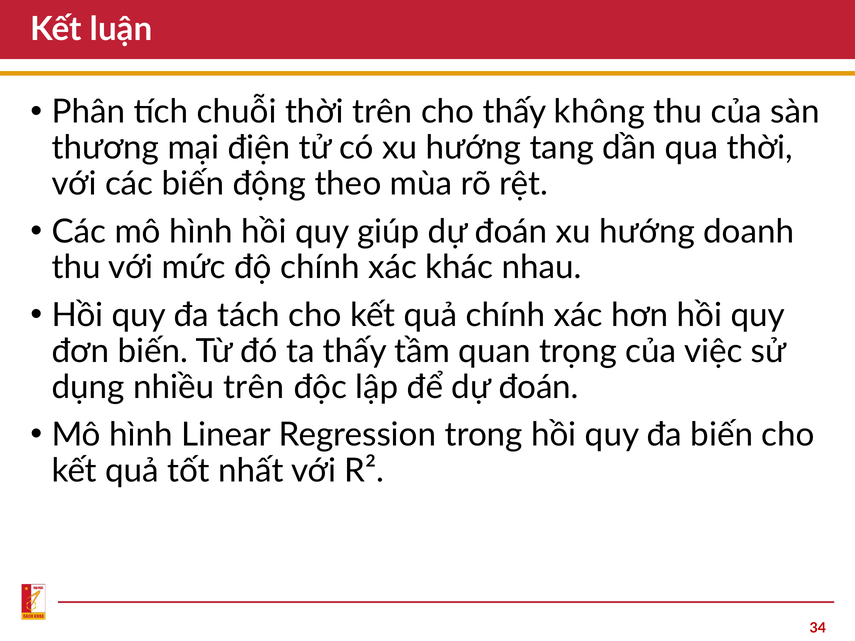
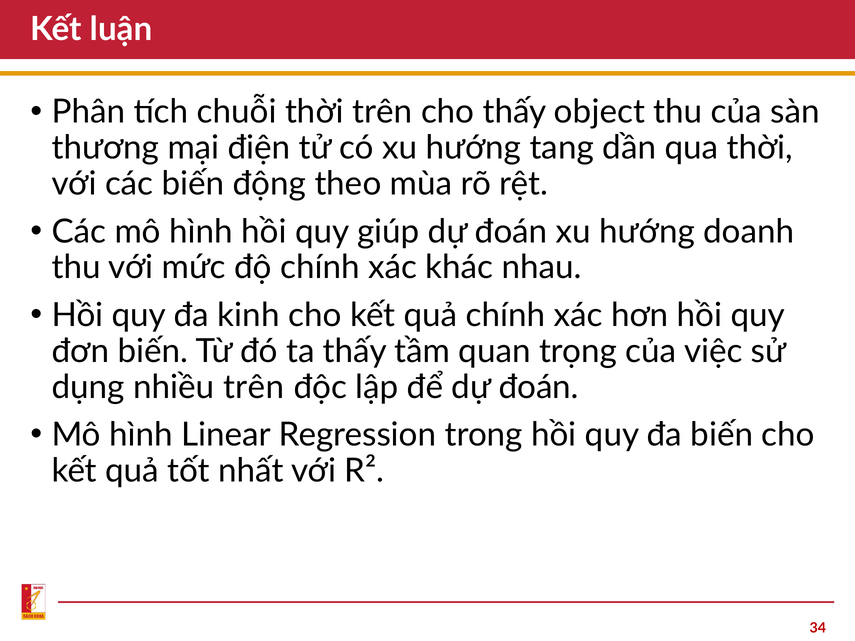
không: không -> object
tách: tách -> kinh
